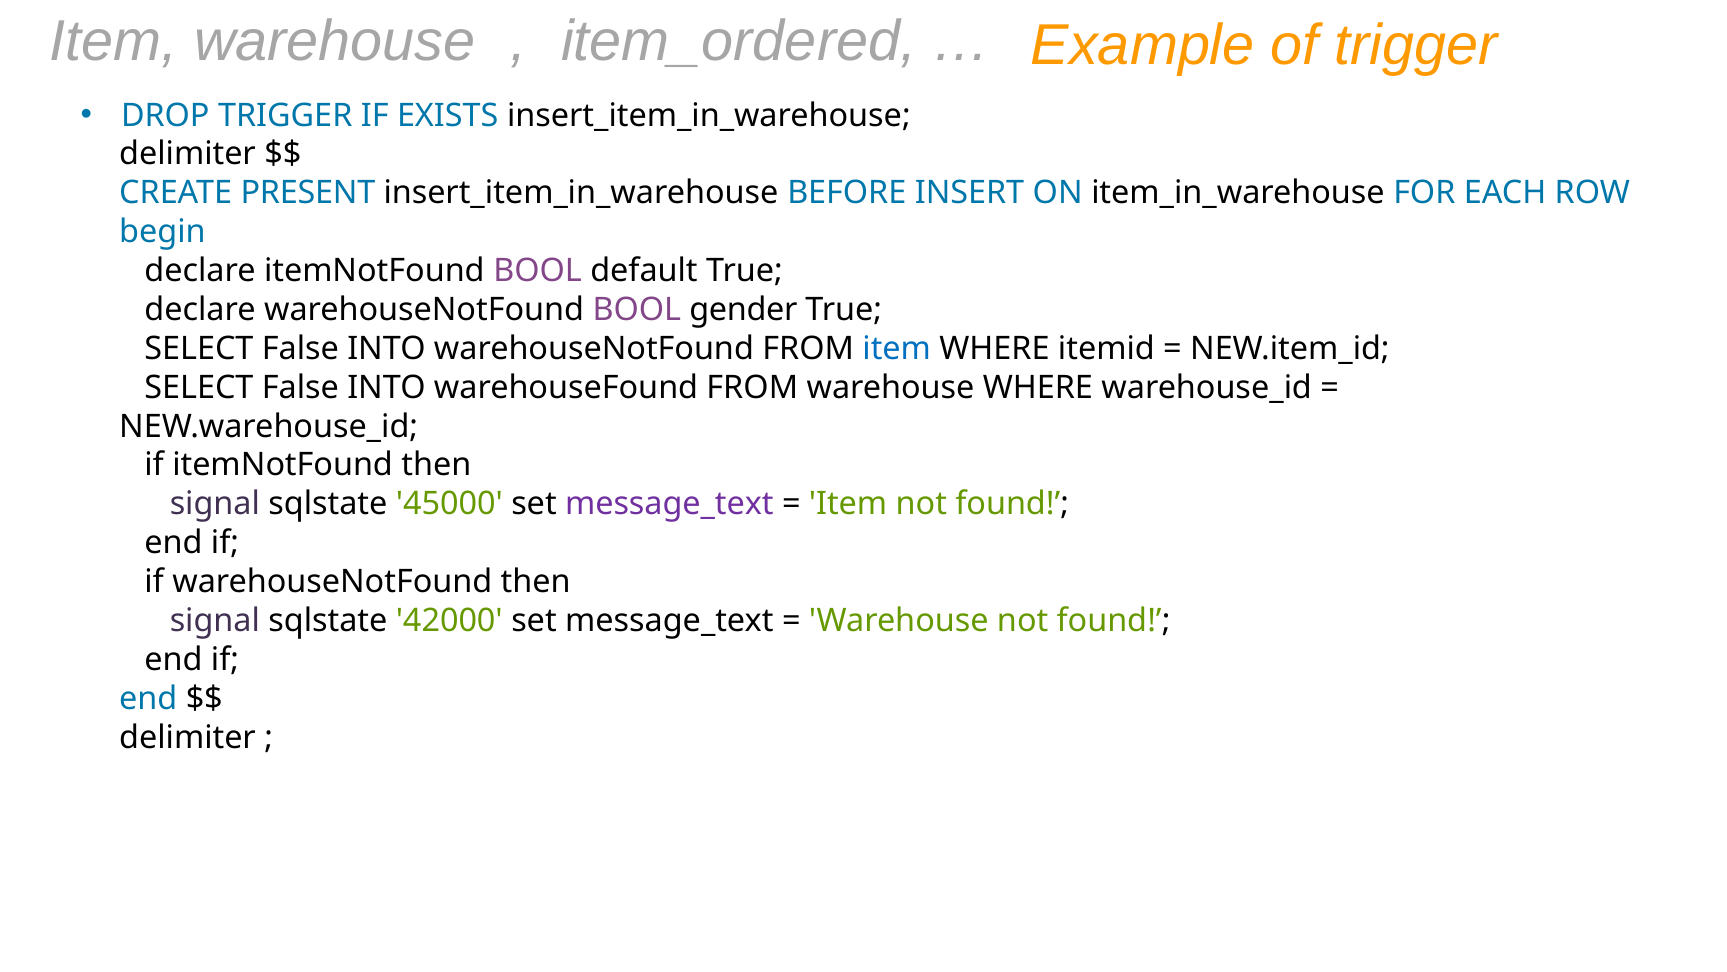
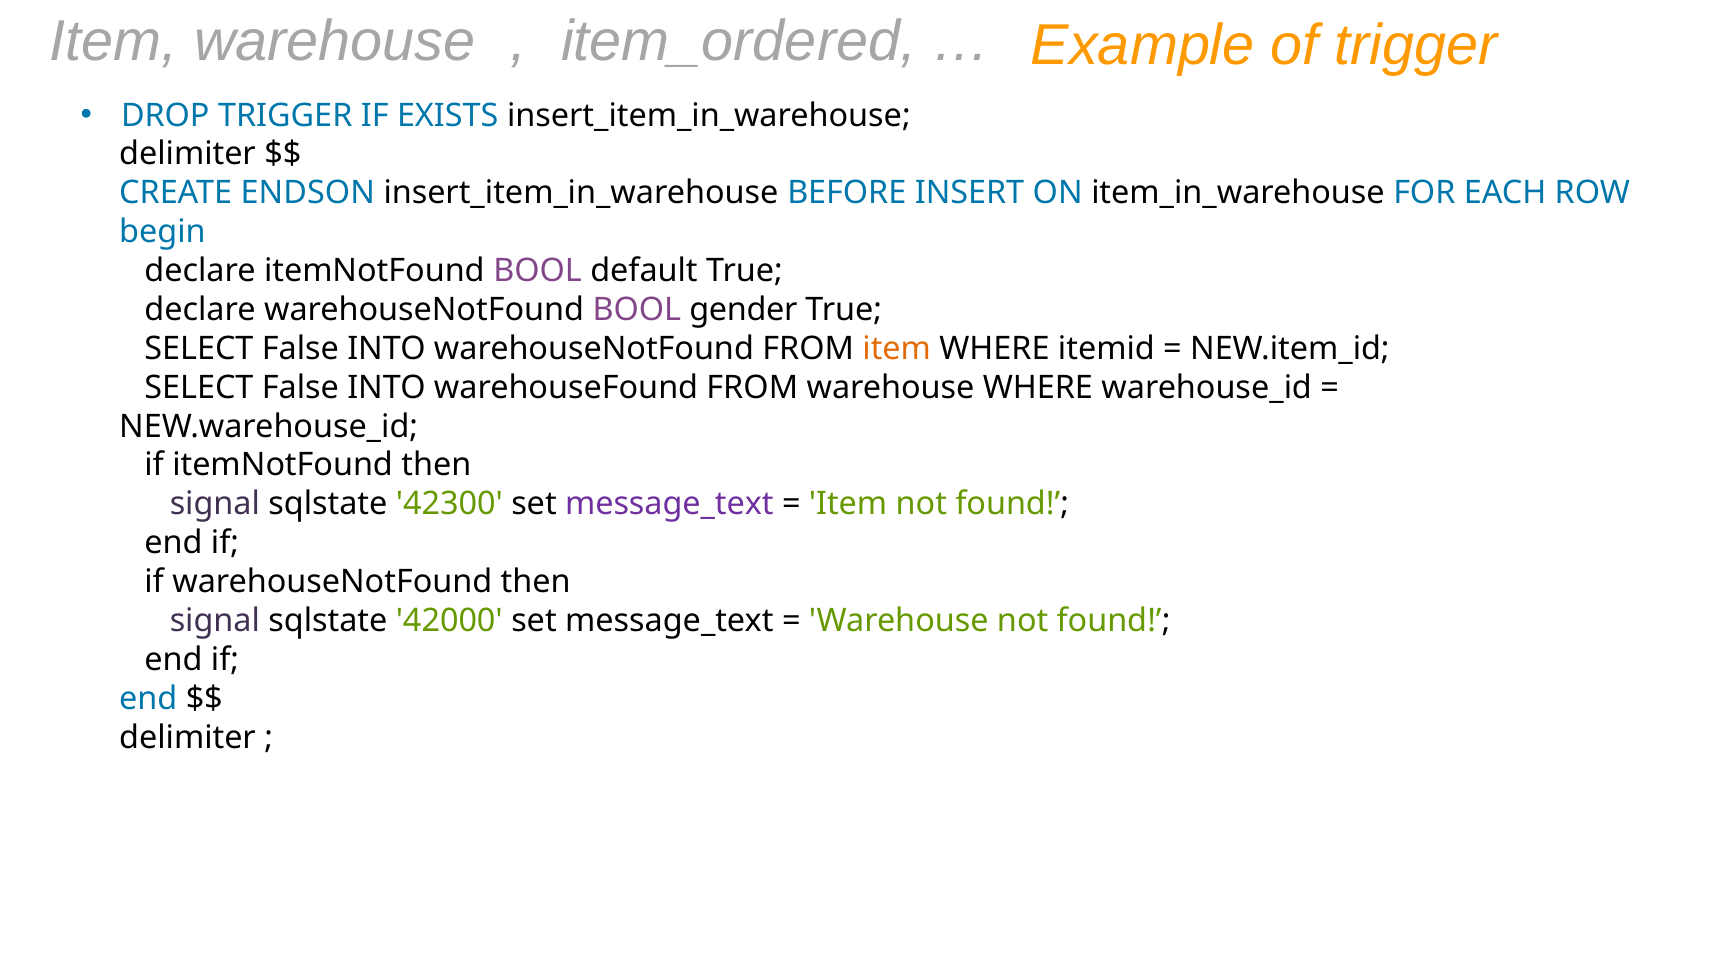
PRESENT: PRESENT -> ENDSON
item at (897, 349) colour: blue -> orange
45000: 45000 -> 42300
